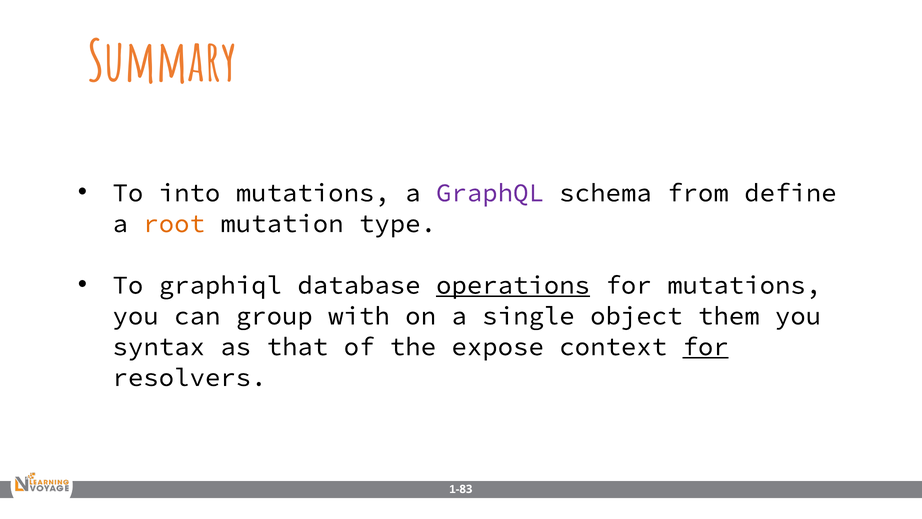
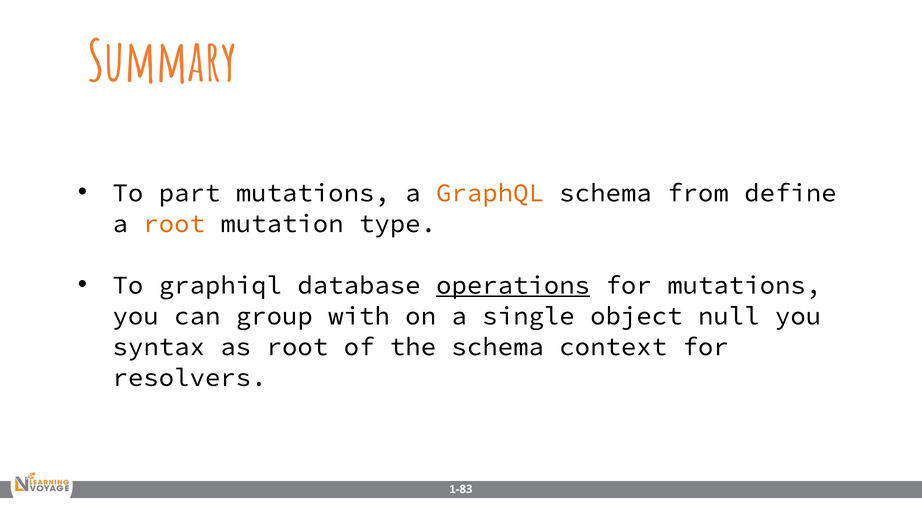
into: into -> part
GraphQL colour: purple -> orange
them: them -> null
as that: that -> root
the expose: expose -> schema
for at (706, 346) underline: present -> none
